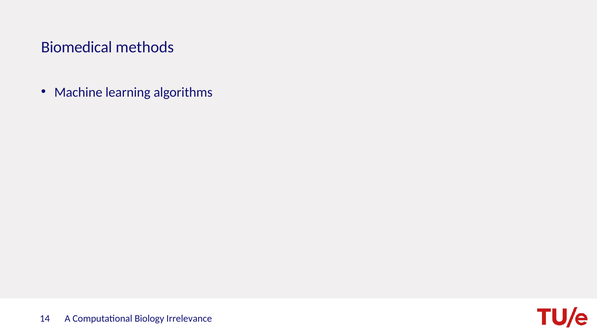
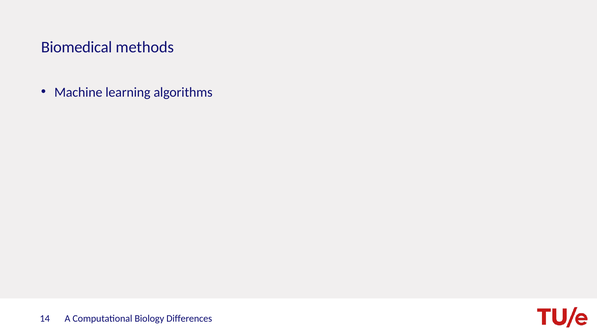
Irrelevance: Irrelevance -> Differences
